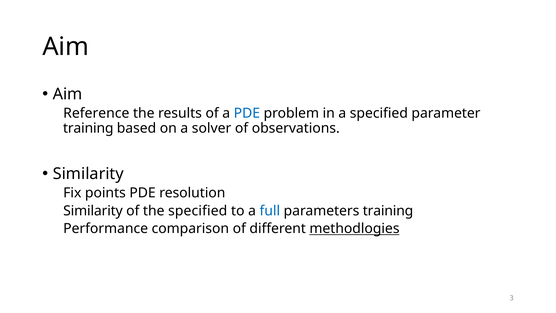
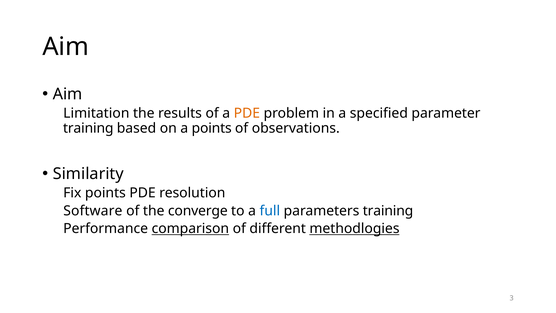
Reference: Reference -> Limitation
PDE at (247, 113) colour: blue -> orange
a solver: solver -> points
Similarity at (93, 211): Similarity -> Software
the specified: specified -> converge
comparison underline: none -> present
